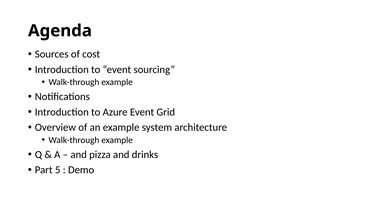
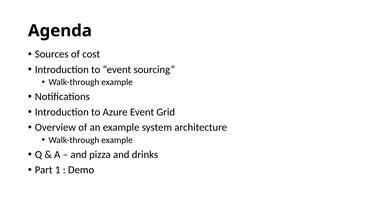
5: 5 -> 1
